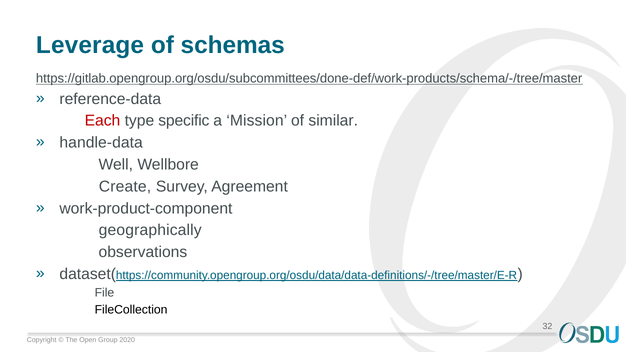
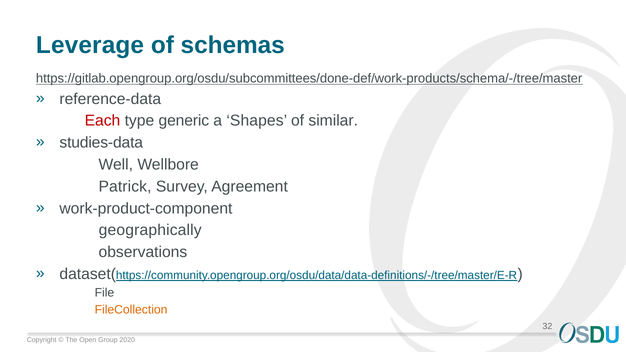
specific: specific -> generic
Mission: Mission -> Shapes
handle-data: handle-data -> studies-data
Create: Create -> Patrick
FileCollection colour: black -> orange
